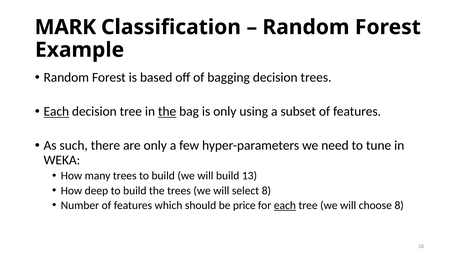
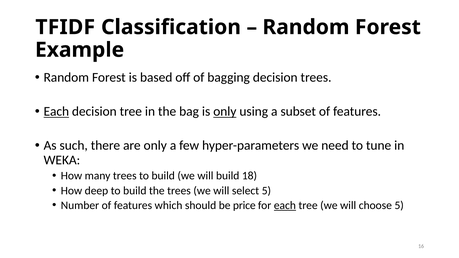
MARK: MARK -> TFIDF
the at (167, 112) underline: present -> none
only at (225, 112) underline: none -> present
13: 13 -> 18
select 8: 8 -> 5
choose 8: 8 -> 5
